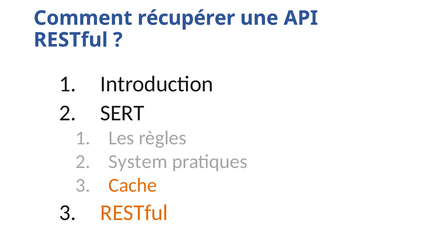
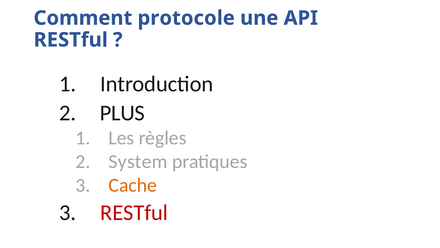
récupérer: récupérer -> protocole
SERT: SERT -> PLUS
RESTful at (134, 212) colour: orange -> red
